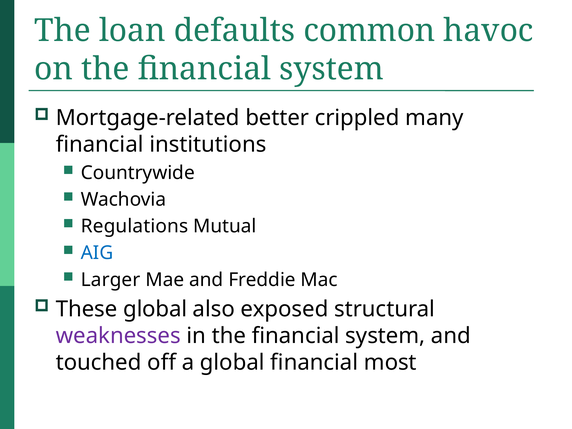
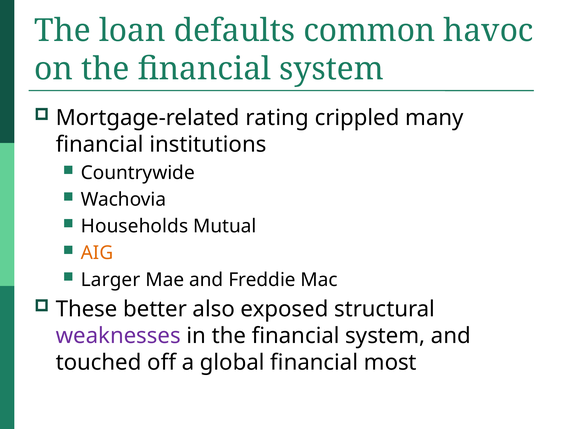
better: better -> rating
Regulations: Regulations -> Households
AIG colour: blue -> orange
These global: global -> better
